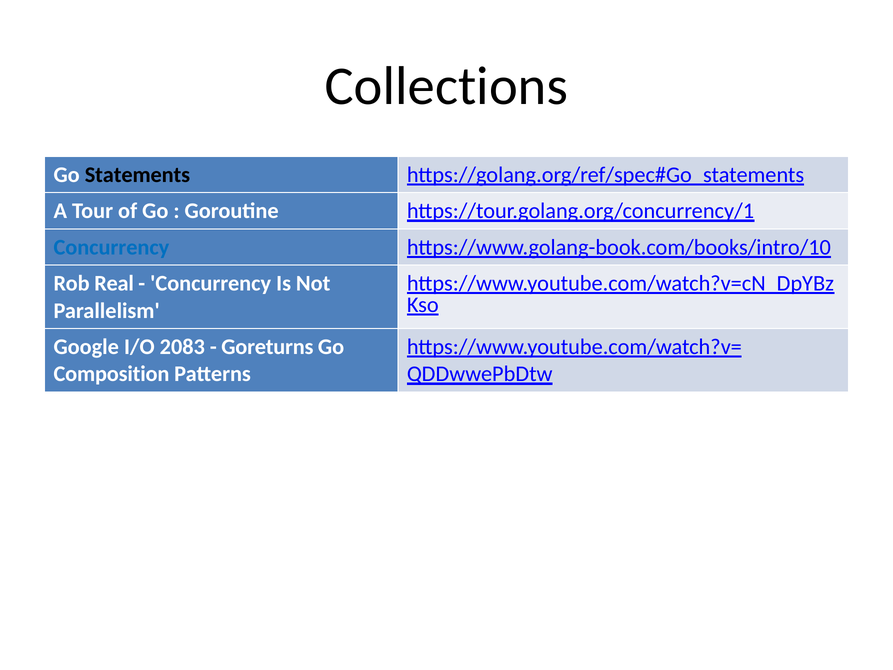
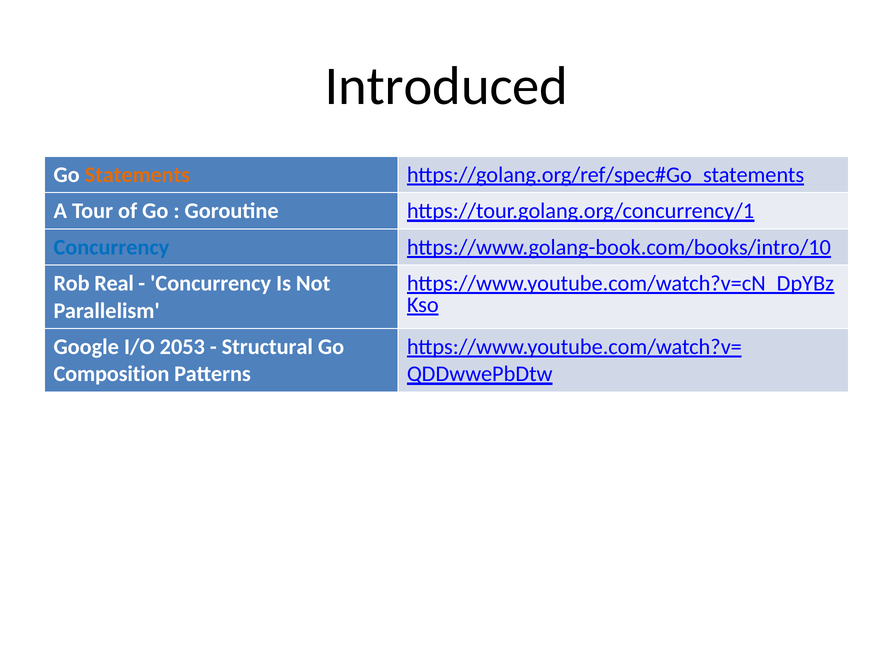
Collections: Collections -> Introduced
Statements colour: black -> orange
2083: 2083 -> 2053
Goreturns: Goreturns -> Structural
